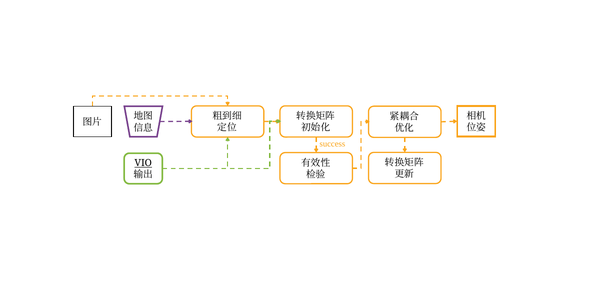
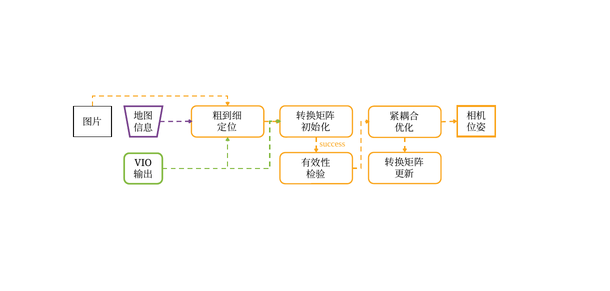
VIO underline: present -> none
